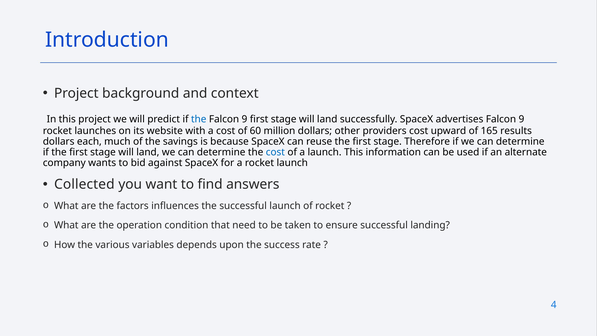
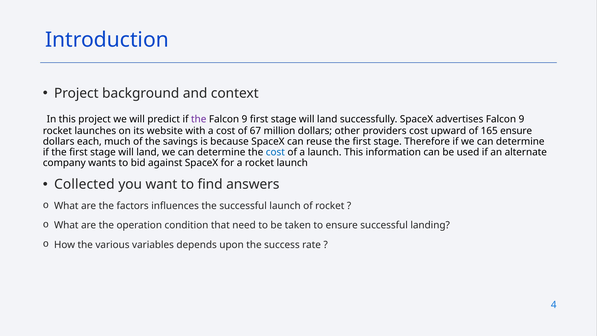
the at (199, 119) colour: blue -> purple
60: 60 -> 67
165 results: results -> ensure
